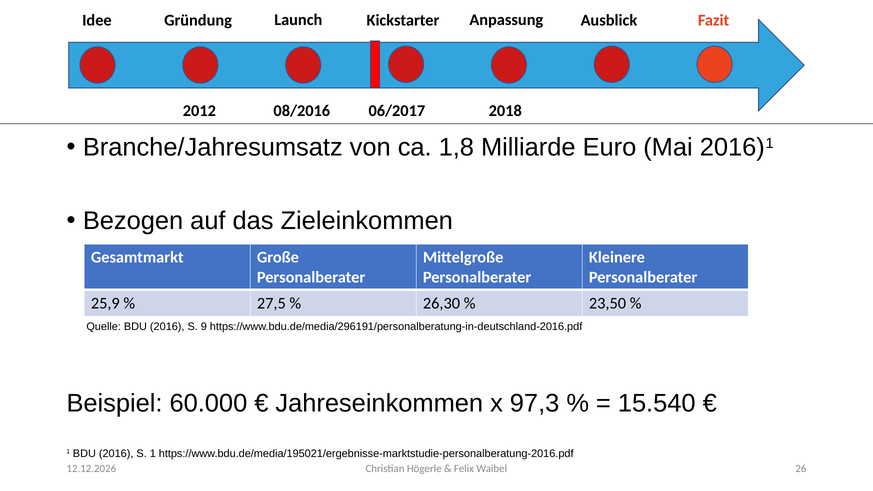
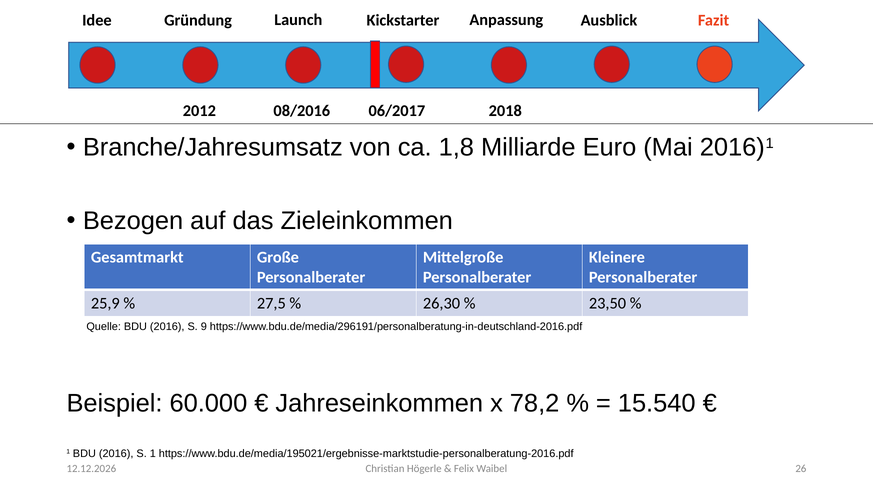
97,3: 97,3 -> 78,2
